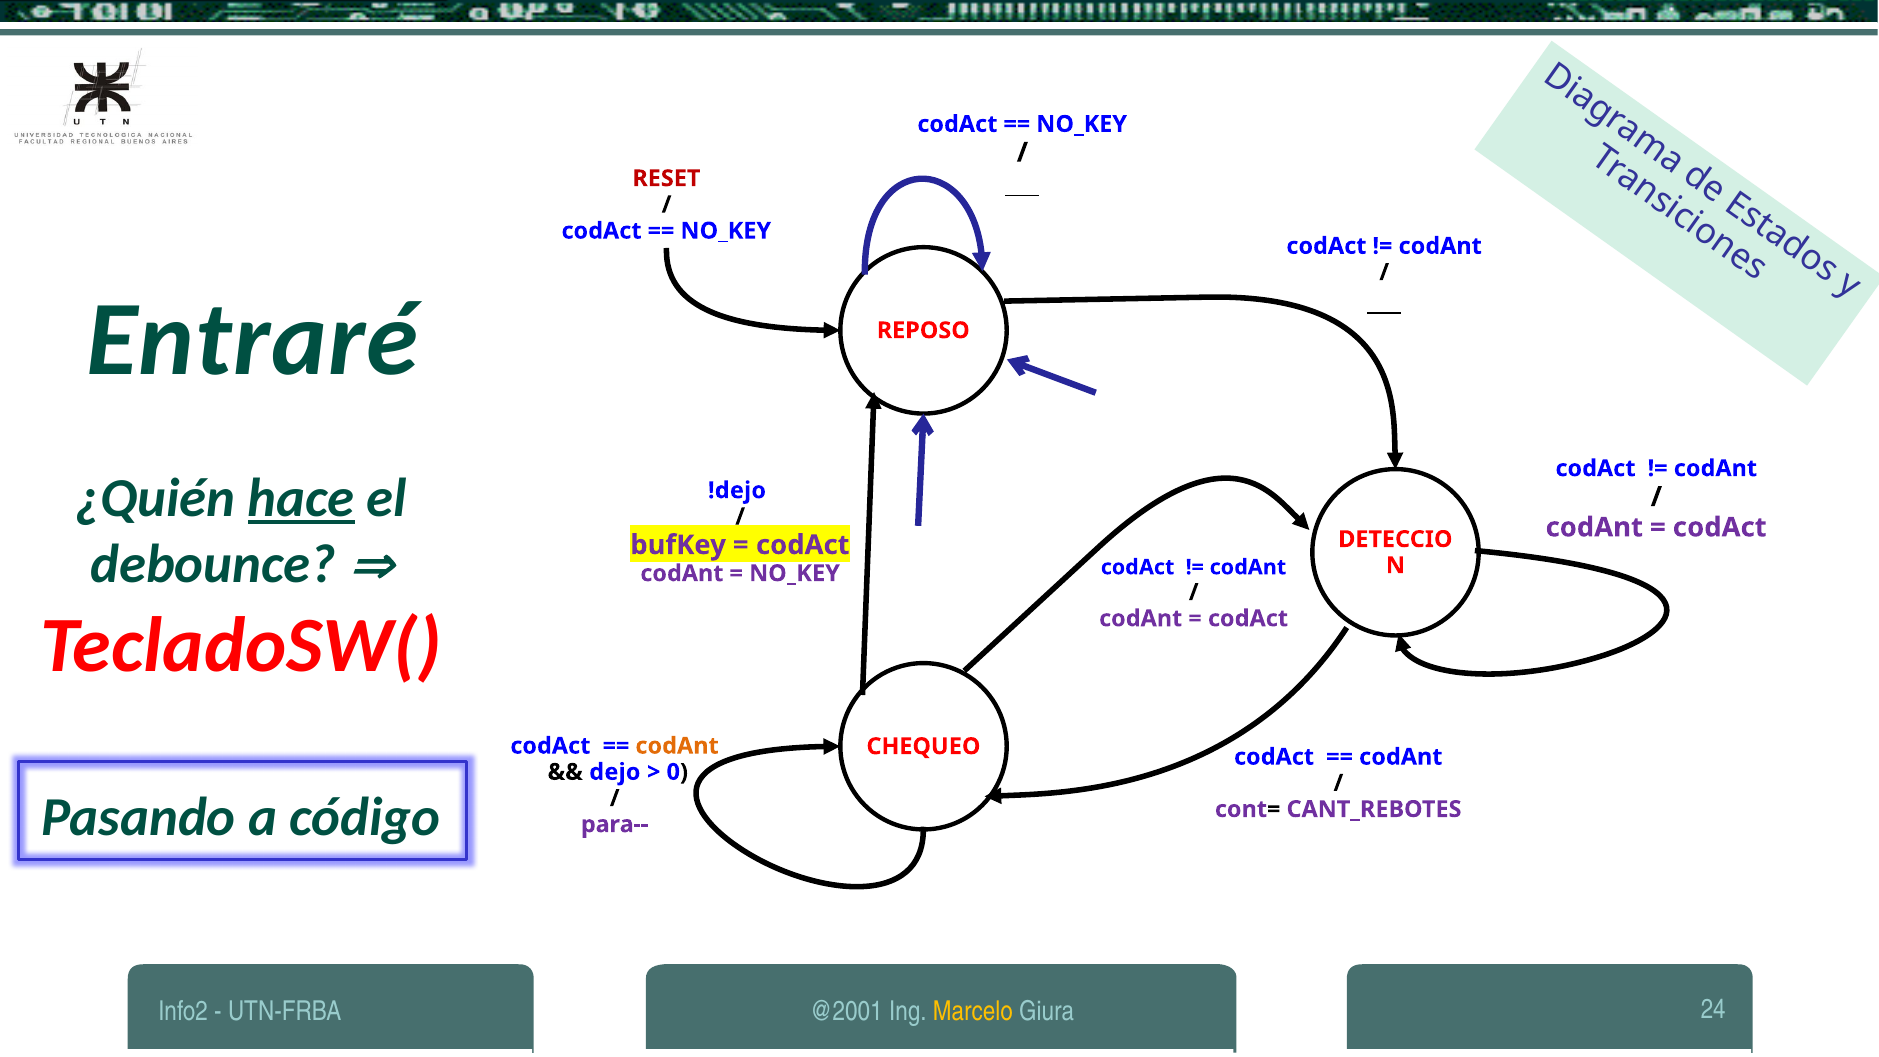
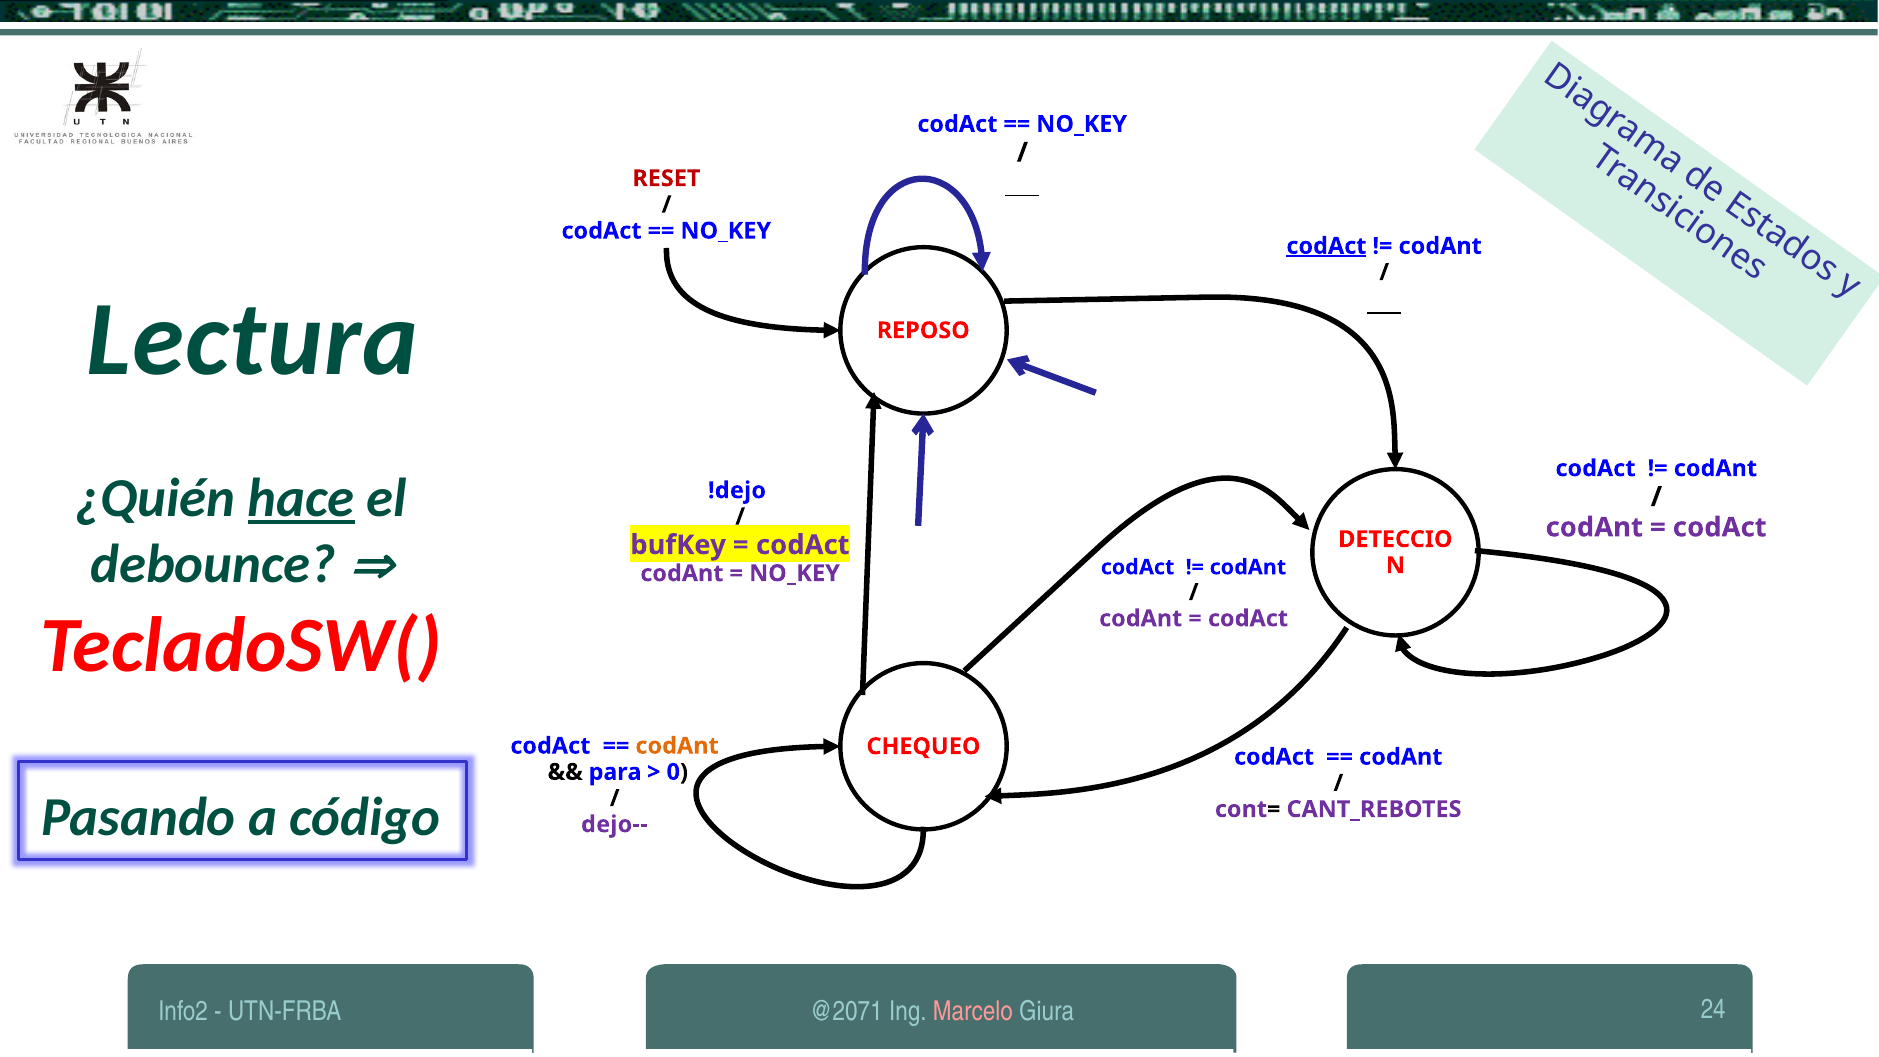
codAct at (1326, 246) underline: none -> present
Entraré: Entraré -> Lectura
dejo: dejo -> para
para--: para-- -> dejo--
@2001: @2001 -> @2071
Marcelo colour: yellow -> pink
